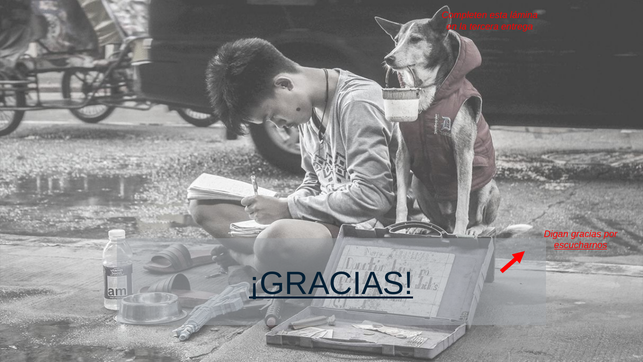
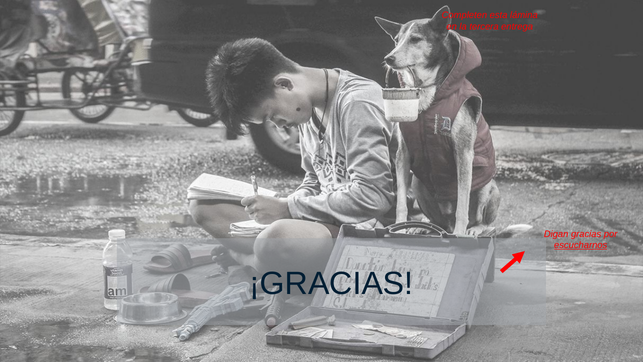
¡GRACIAS underline: present -> none
